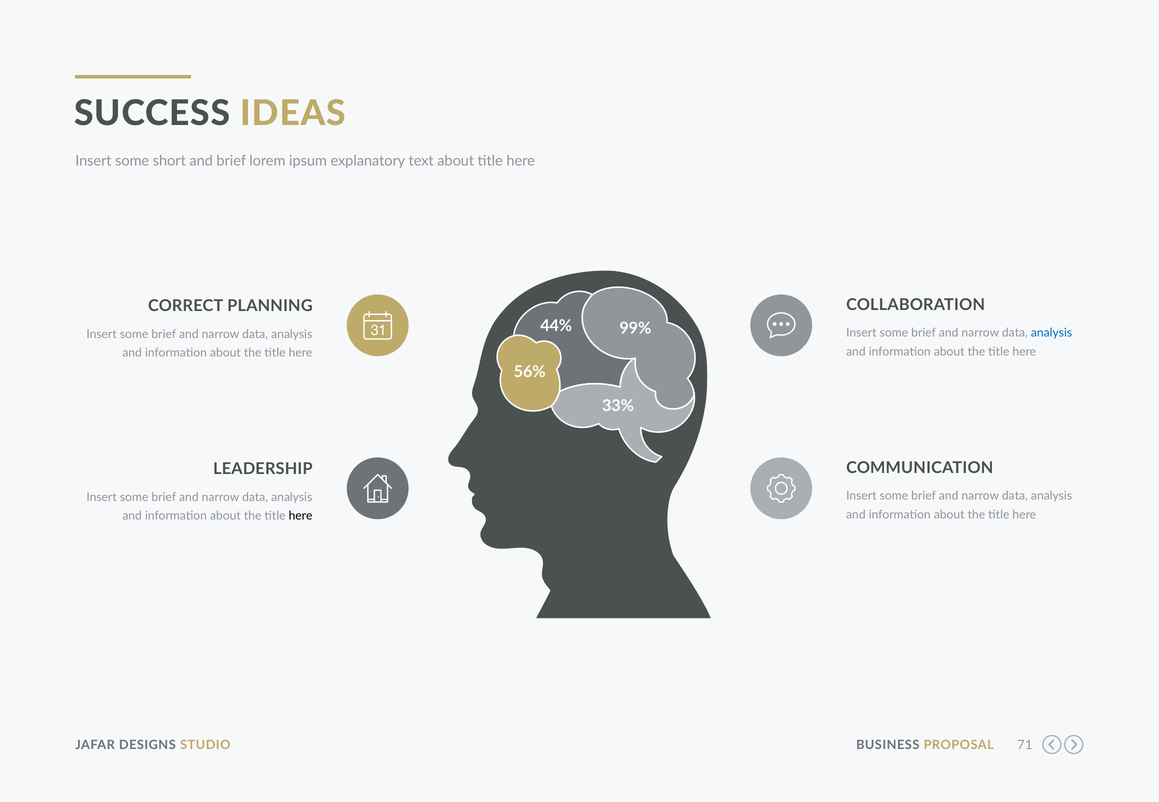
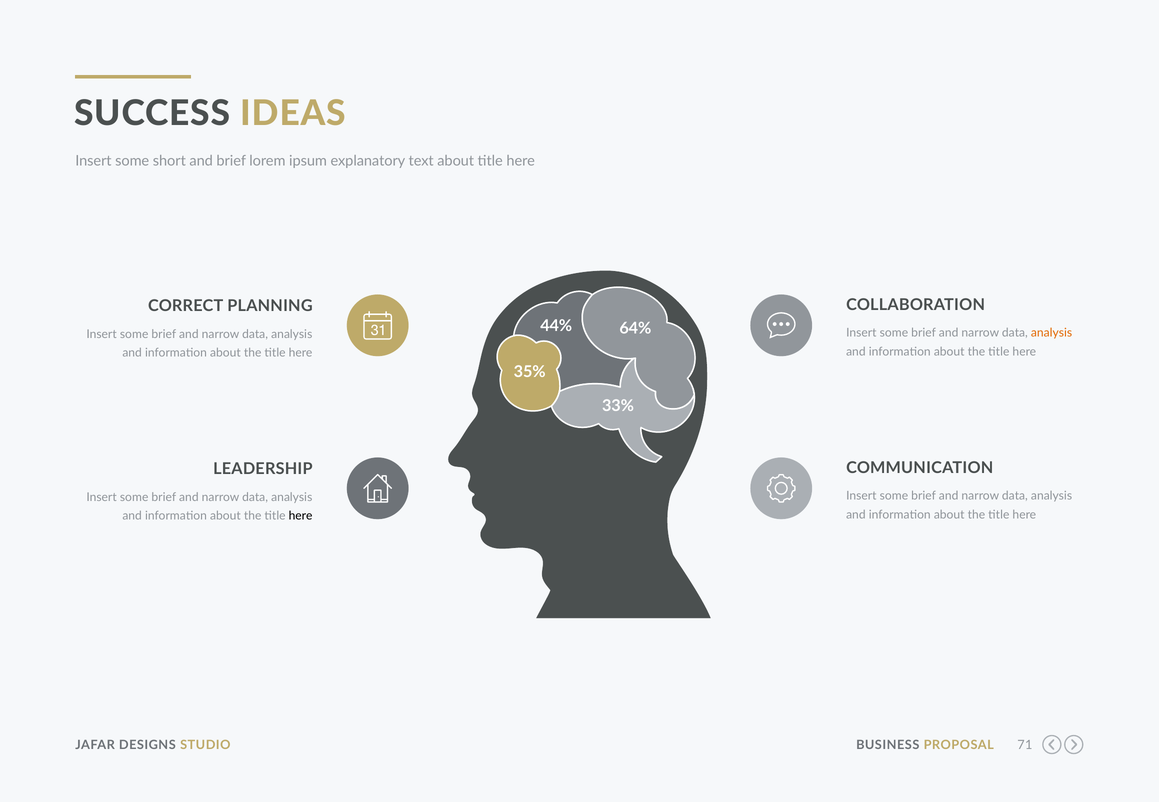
99%: 99% -> 64%
analysis at (1052, 333) colour: blue -> orange
56%: 56% -> 35%
